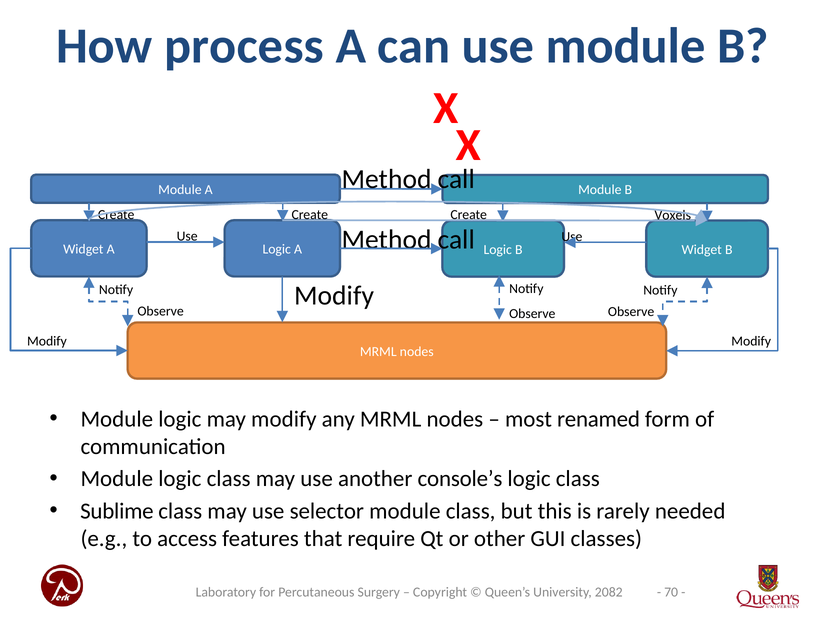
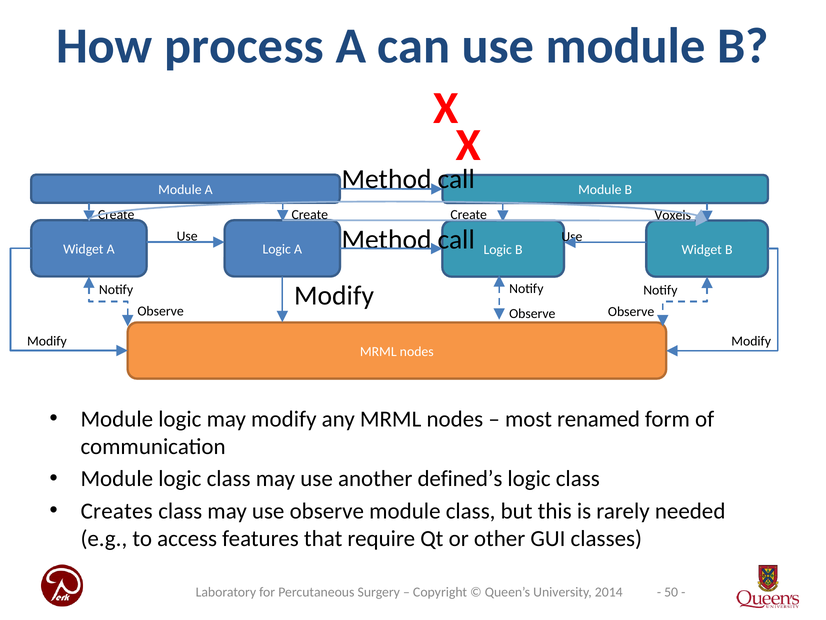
console’s: console’s -> defined’s
Sublime: Sublime -> Creates
use selector: selector -> observe
70: 70 -> 50
2082: 2082 -> 2014
